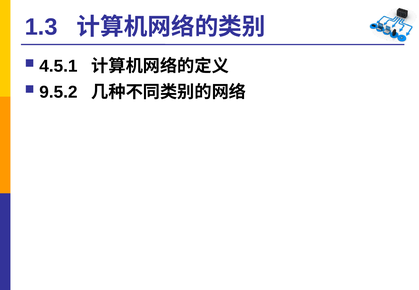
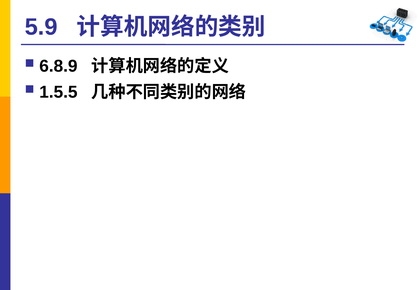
1.3: 1.3 -> 5.9
4.5.1: 4.5.1 -> 6.8.9
9.5.2: 9.5.2 -> 1.5.5
